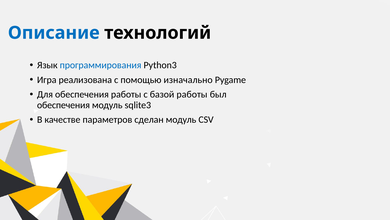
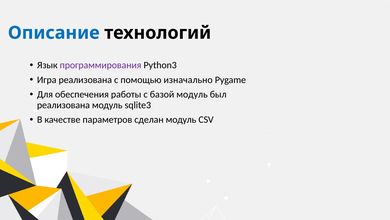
программирования colour: blue -> purple
базой работы: работы -> модуль
обеспечения at (63, 105): обеспечения -> реализована
